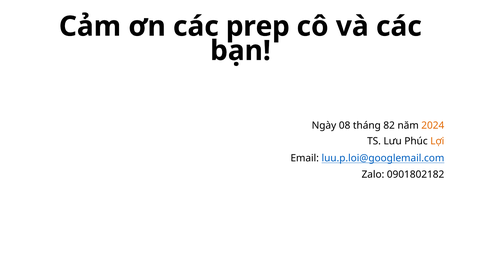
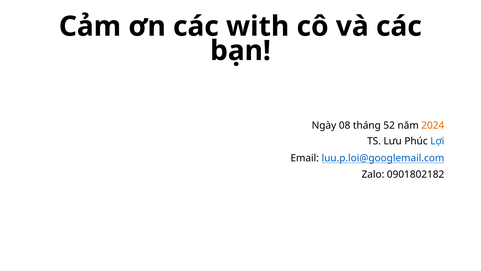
prep: prep -> with
82: 82 -> 52
Lợi colour: orange -> blue
